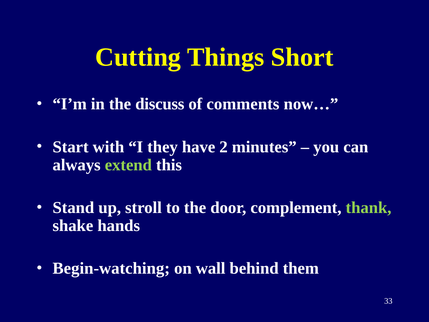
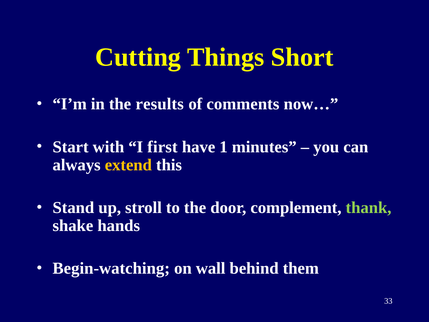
discuss: discuss -> results
they: they -> first
2: 2 -> 1
extend colour: light green -> yellow
